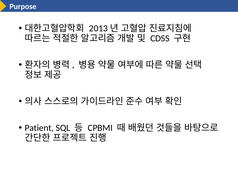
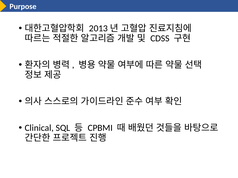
Patient: Patient -> Clinical
